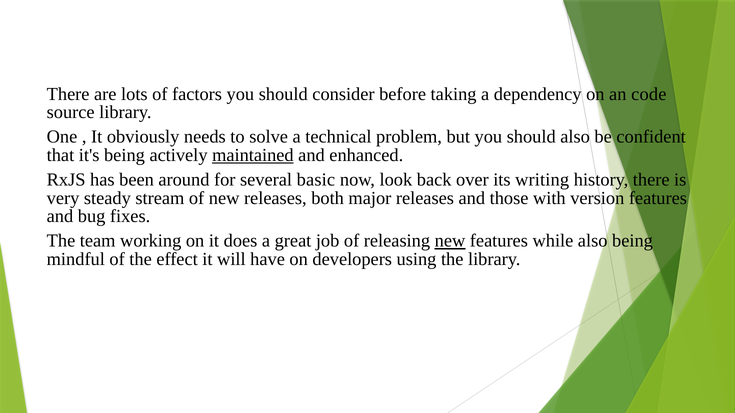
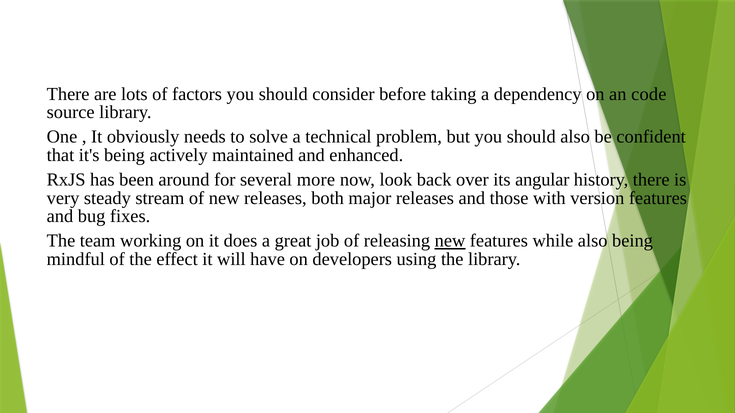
maintained underline: present -> none
basic: basic -> more
writing: writing -> angular
